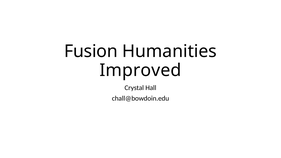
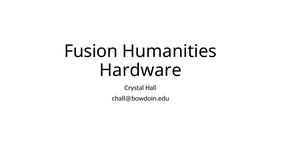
Improved: Improved -> Hardware
